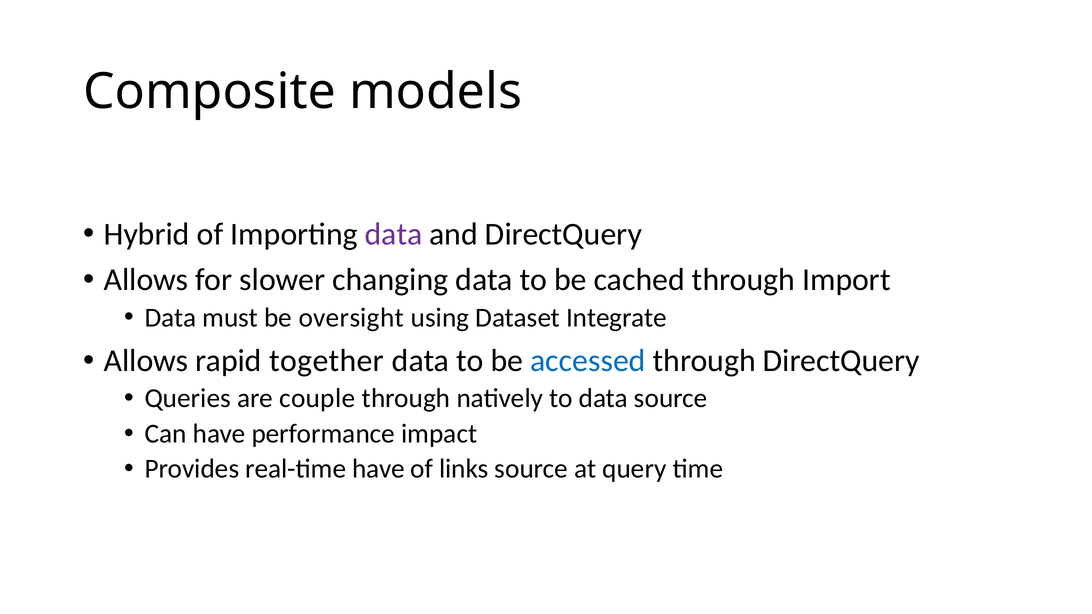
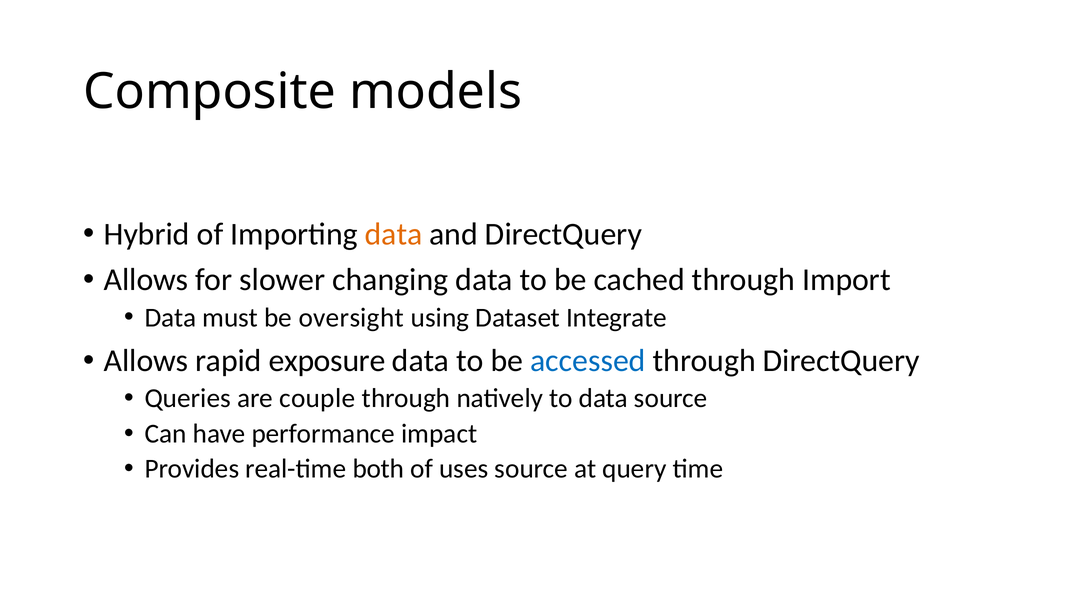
data at (394, 234) colour: purple -> orange
together: together -> exposure
real-time have: have -> both
links: links -> uses
